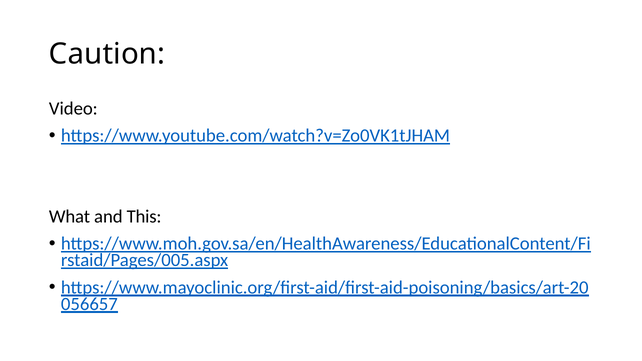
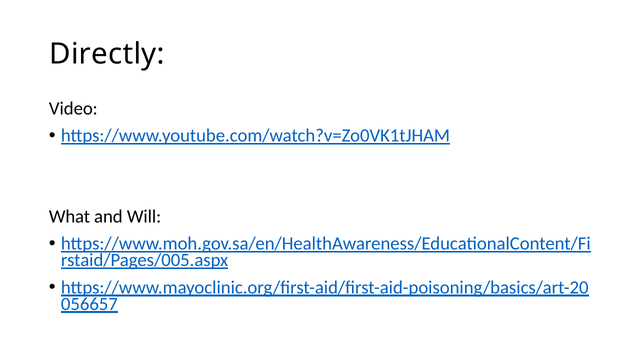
Caution: Caution -> Directly
This: This -> Will
